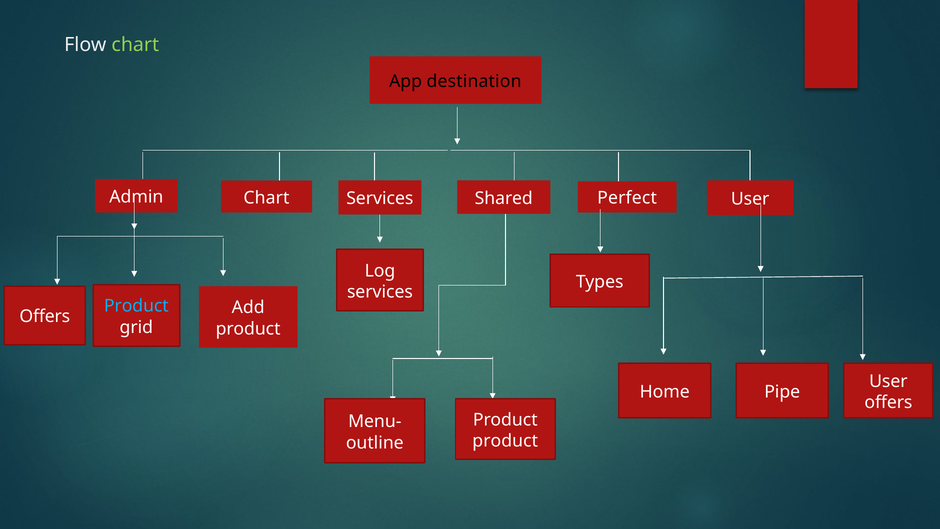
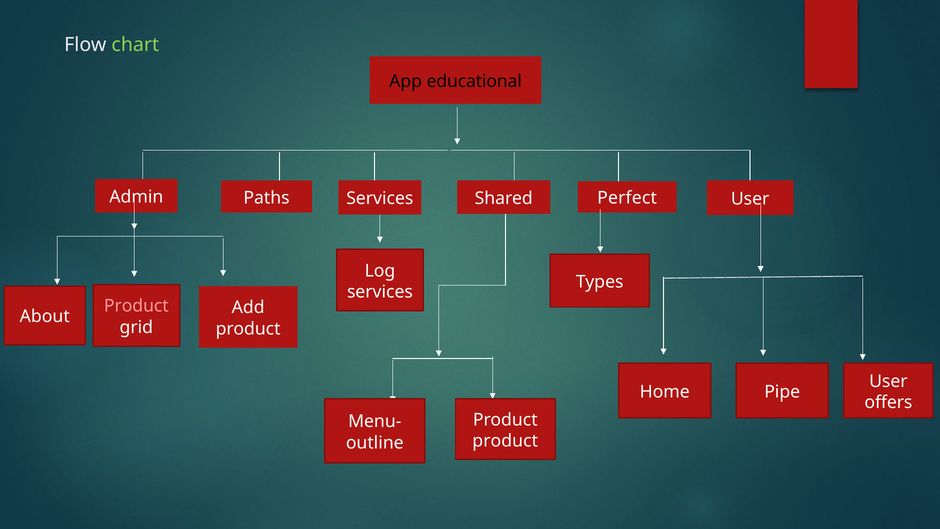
destination: destination -> educational
Chart at (266, 198): Chart -> Paths
Product at (136, 306) colour: light blue -> pink
Offers at (45, 316): Offers -> About
